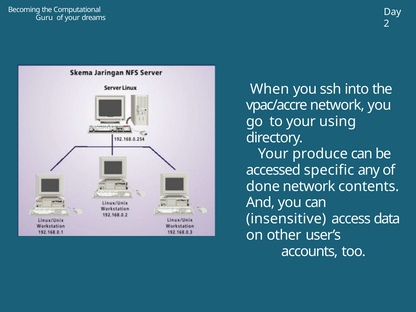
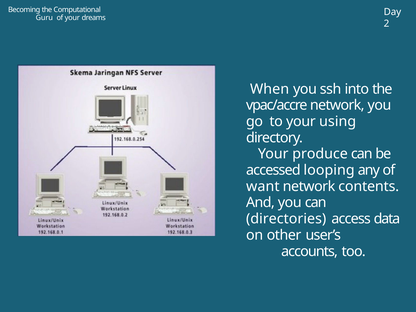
specific: specific -> looping
done: done -> want
insensitive: insensitive -> directories
